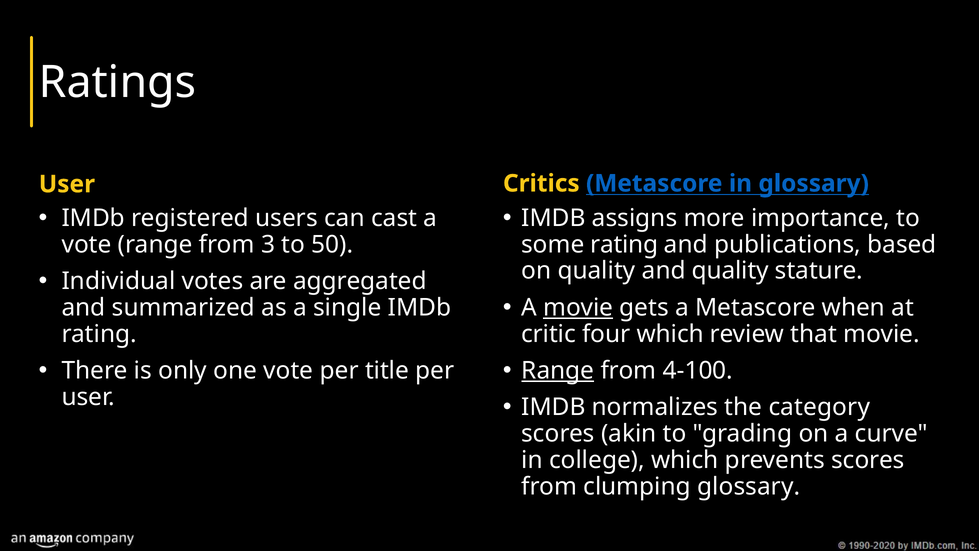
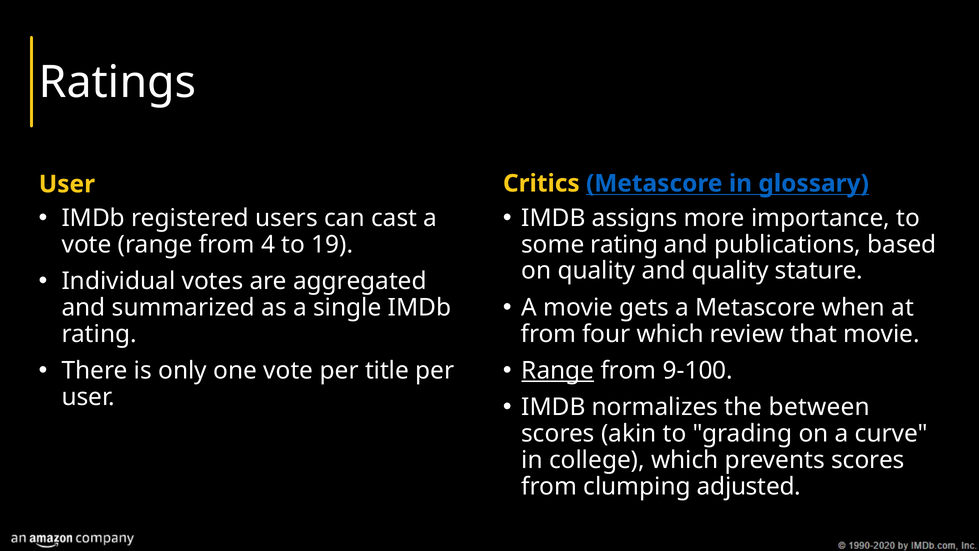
3: 3 -> 4
50: 50 -> 19
movie at (578, 307) underline: present -> none
critic at (549, 334): critic -> from
4-100: 4-100 -> 9-100
category: category -> between
clumping glossary: glossary -> adjusted
